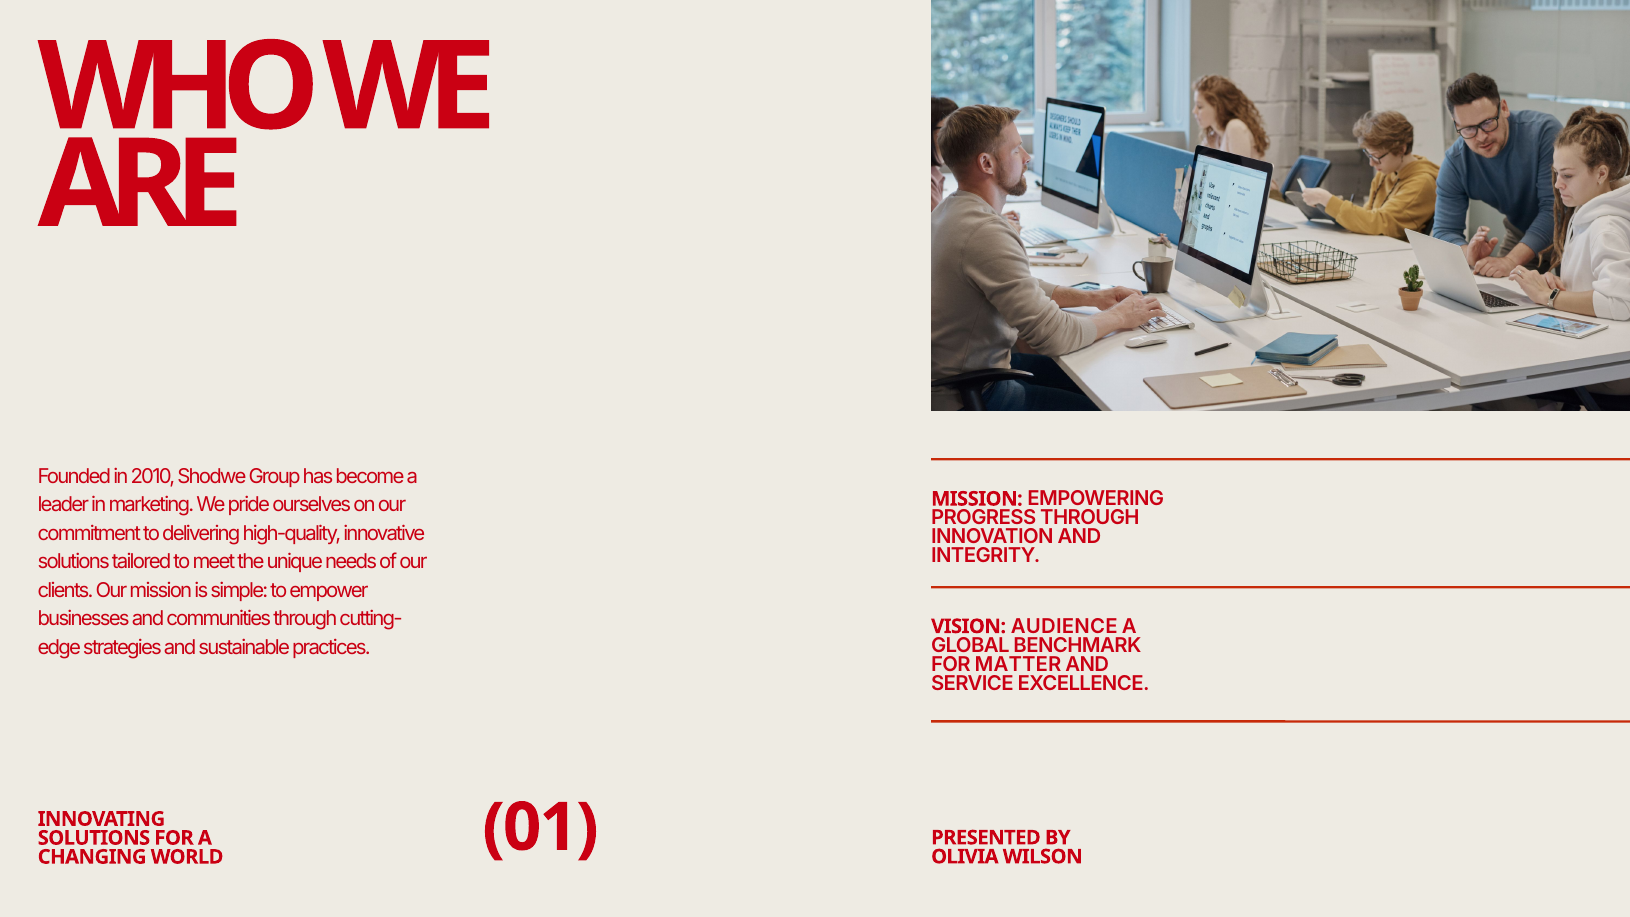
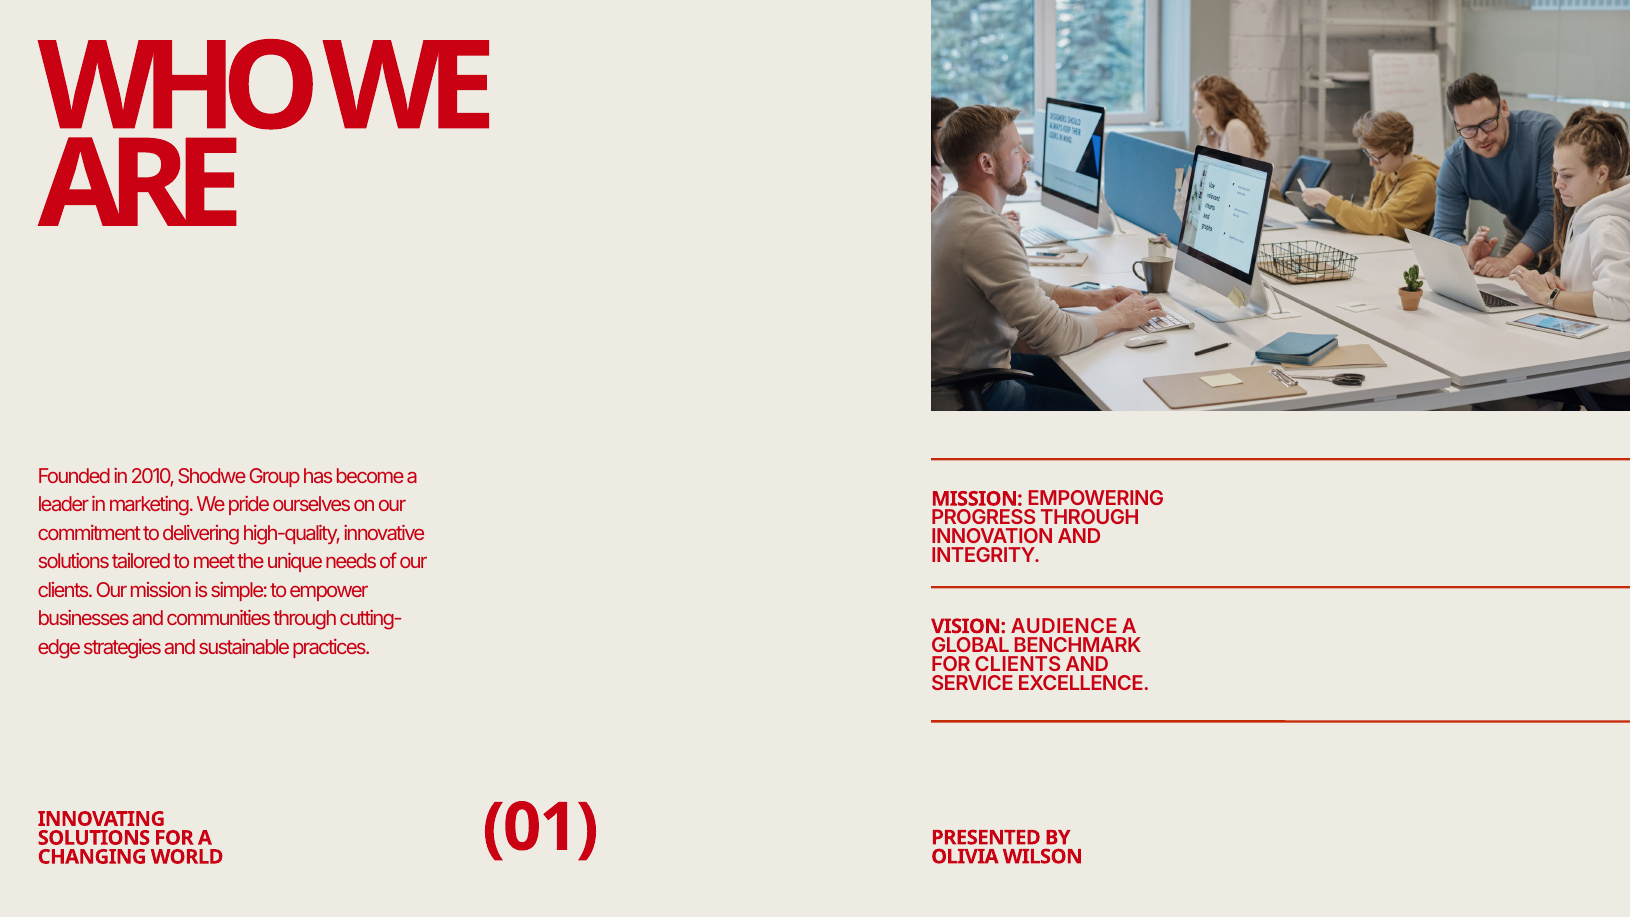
FOR MATTER: MATTER -> CLIENTS
